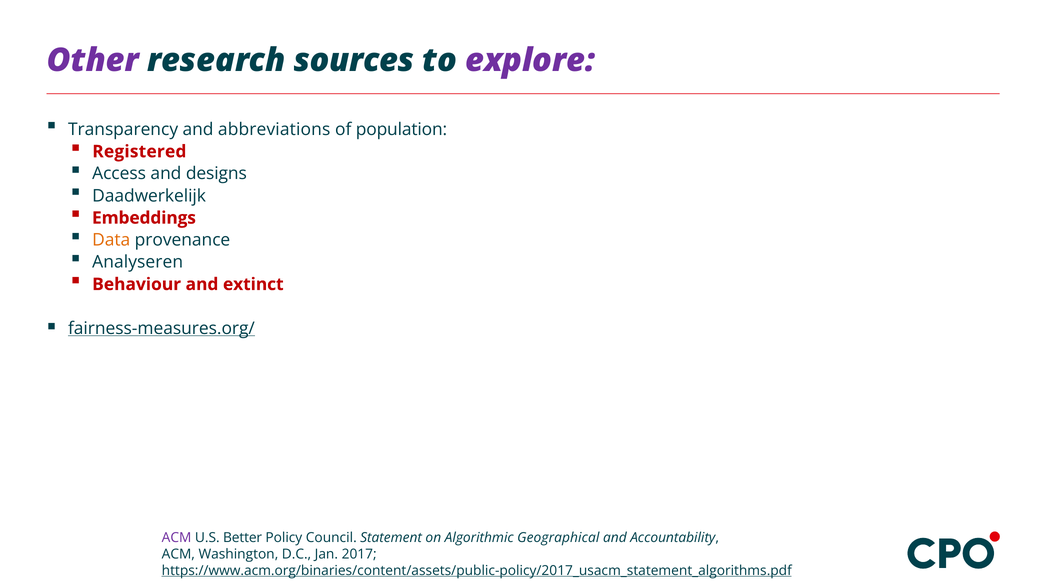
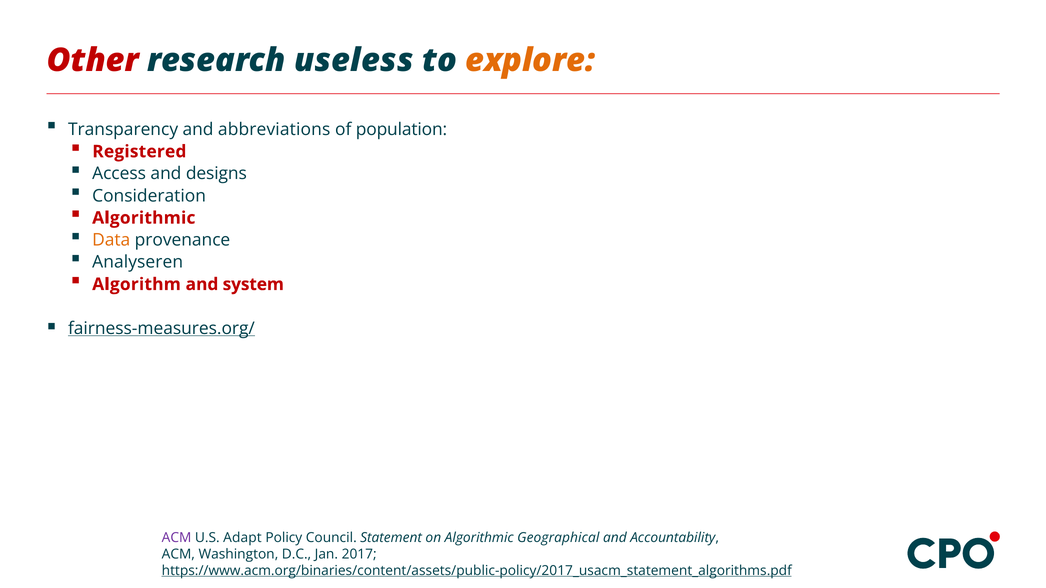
Other colour: purple -> red
sources: sources -> useless
explore colour: purple -> orange
Daadwerkelijk: Daadwerkelijk -> Consideration
Embeddings at (144, 218): Embeddings -> Algorithmic
Behaviour: Behaviour -> Algorithm
extinct: extinct -> system
Better: Better -> Adapt
